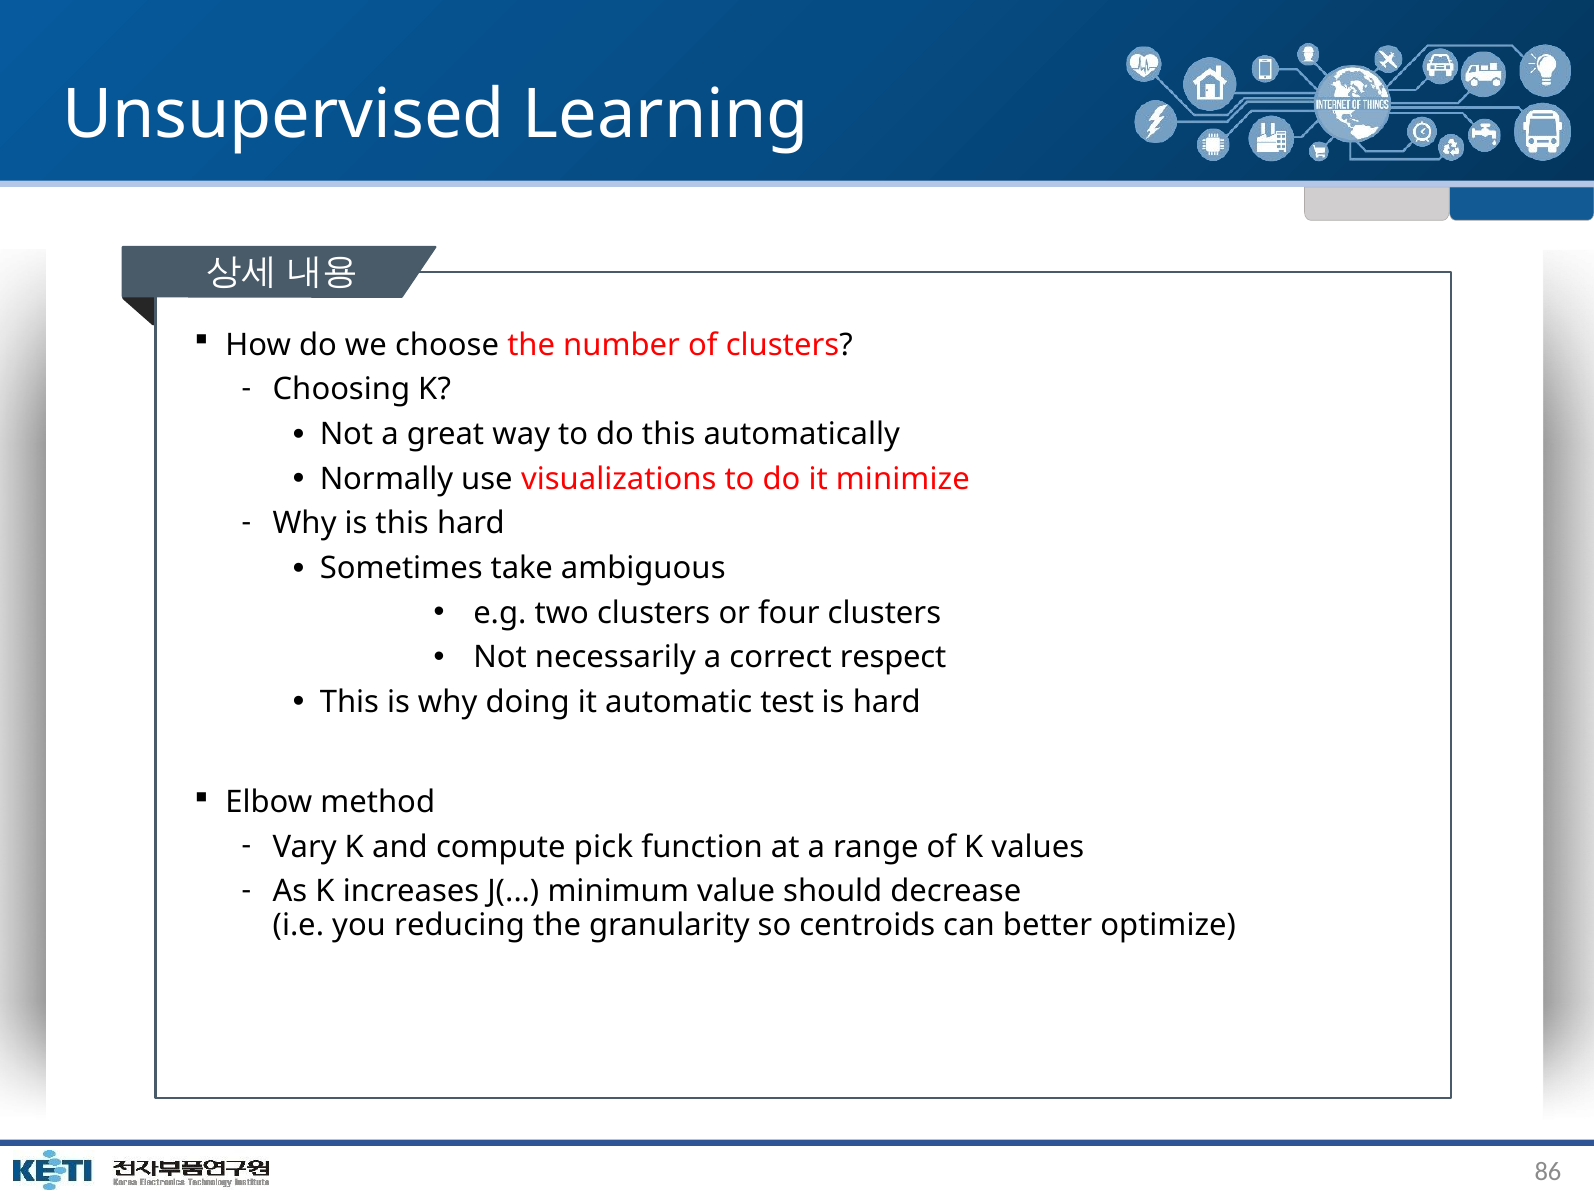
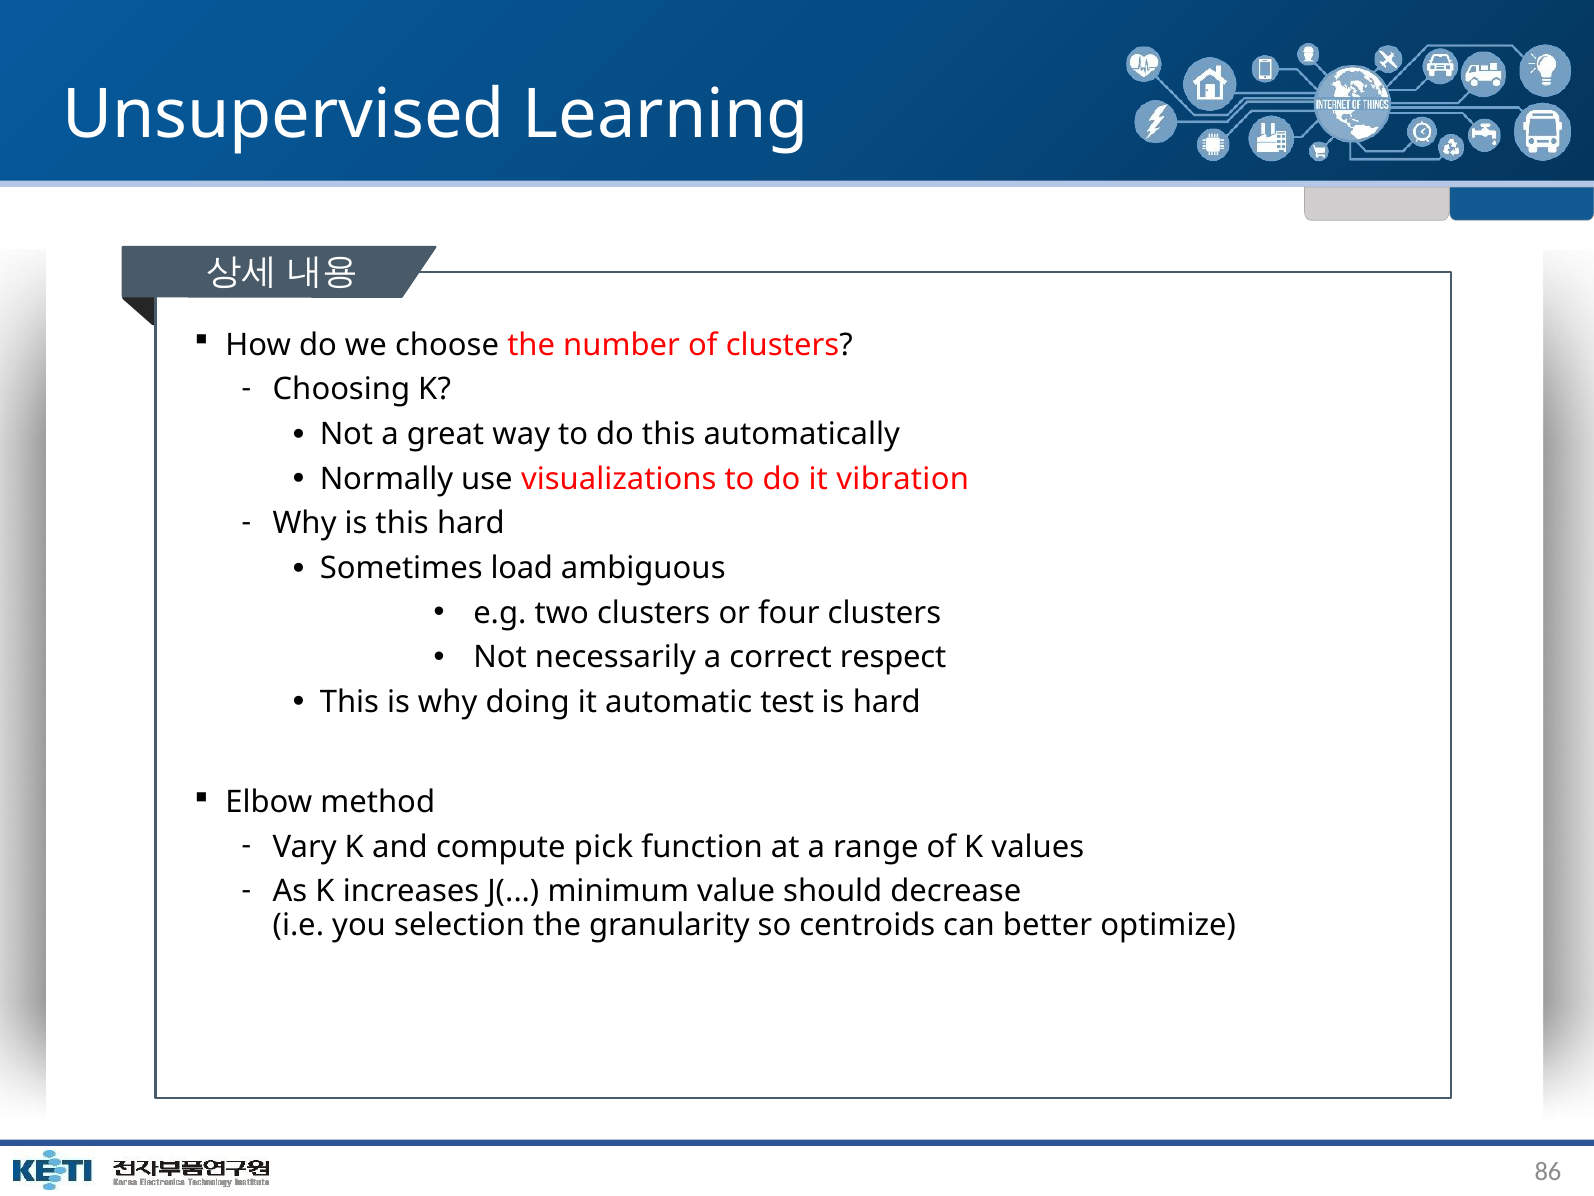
minimize: minimize -> vibration
take: take -> load
reducing: reducing -> selection
